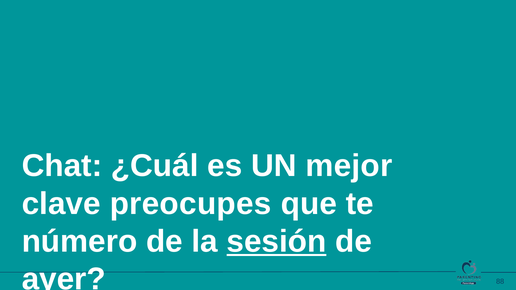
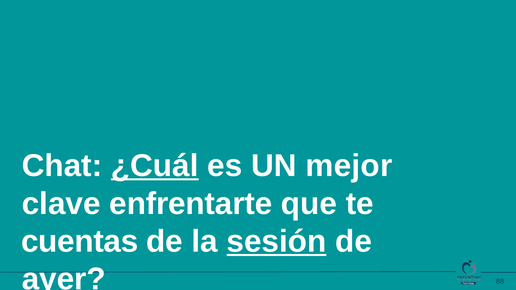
¿Cuál underline: none -> present
preocupes: preocupes -> enfrentarte
número: número -> cuentas
